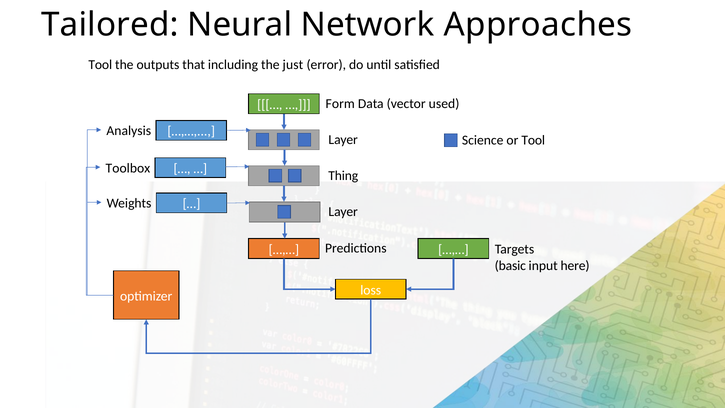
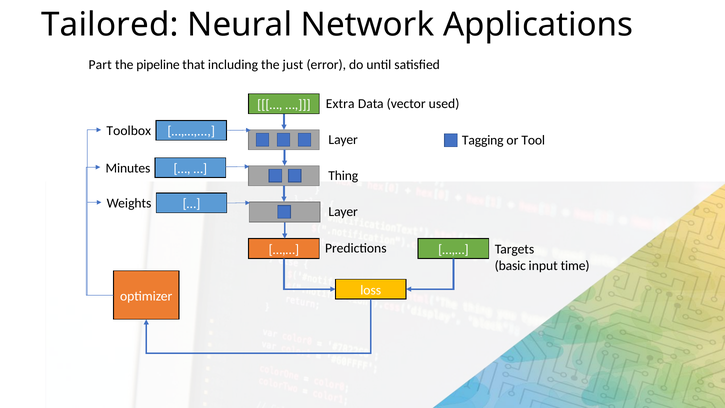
Approaches: Approaches -> Applications
Tool at (100, 65): Tool -> Part
outputs: outputs -> pipeline
Form: Form -> Extra
Analysis: Analysis -> Toolbox
Science: Science -> Tagging
Toolbox: Toolbox -> Minutes
here: here -> time
